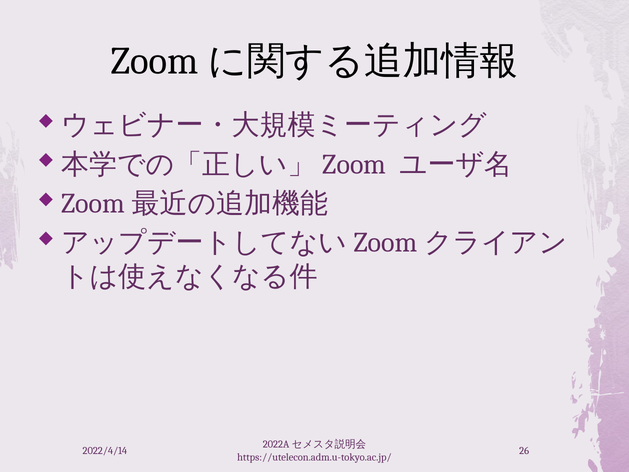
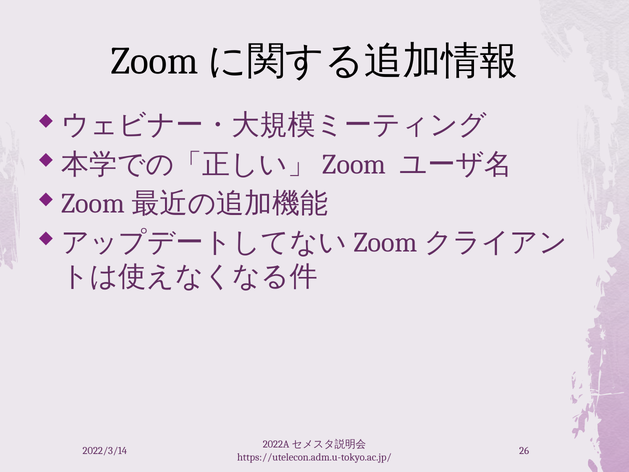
2022/4/14: 2022/4/14 -> 2022/3/14
